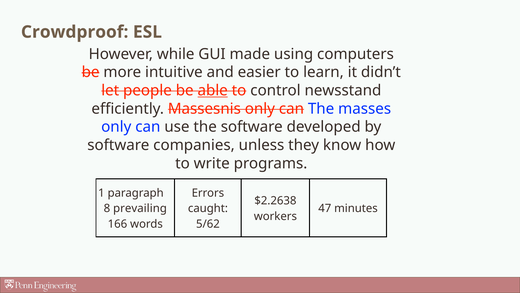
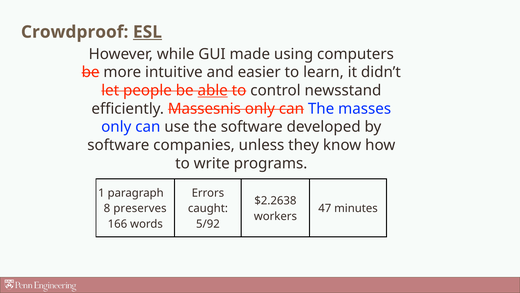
ESL underline: none -> present
prevailing: prevailing -> preserves
5/62: 5/62 -> 5/92
